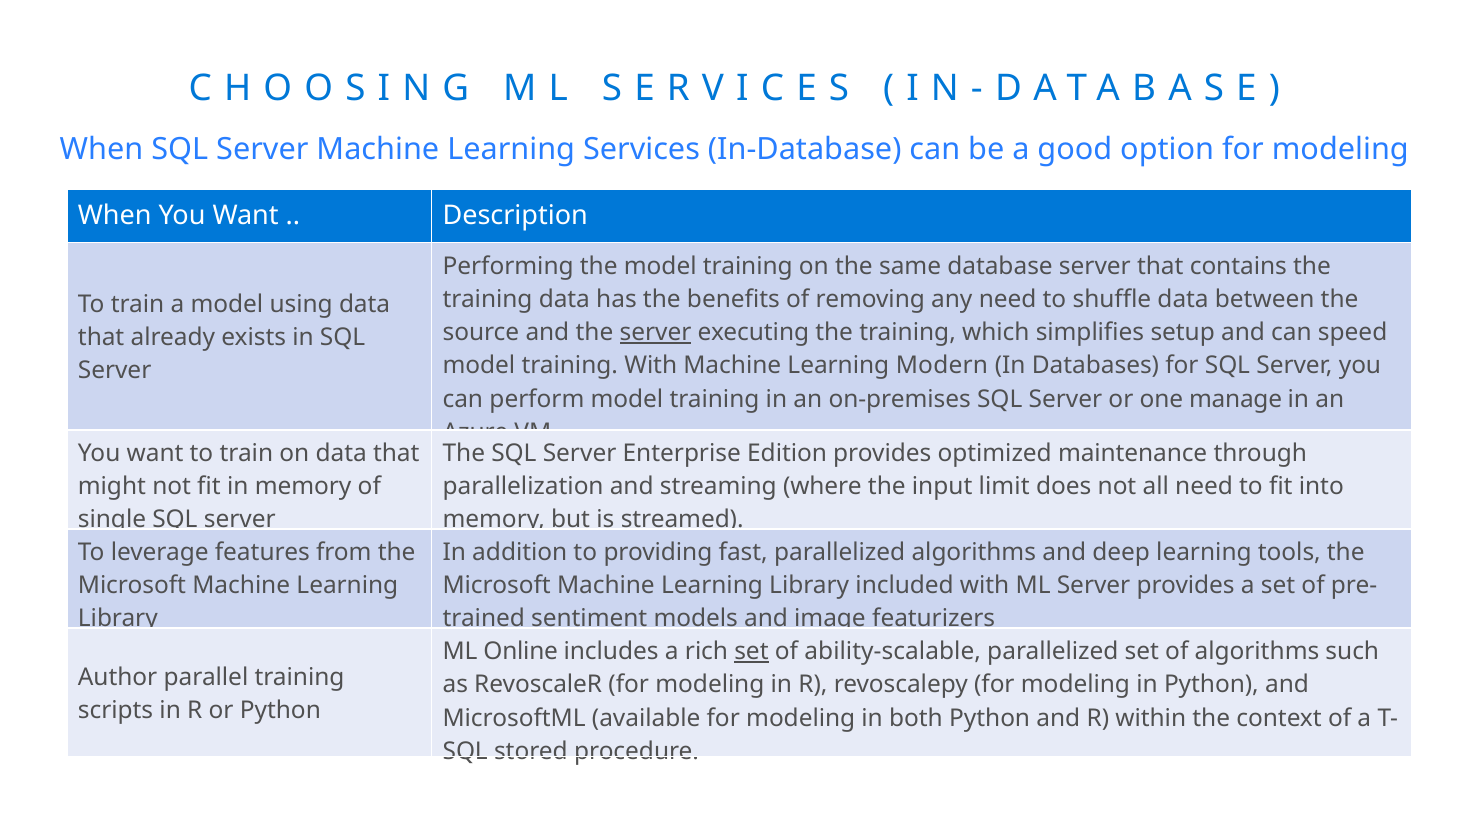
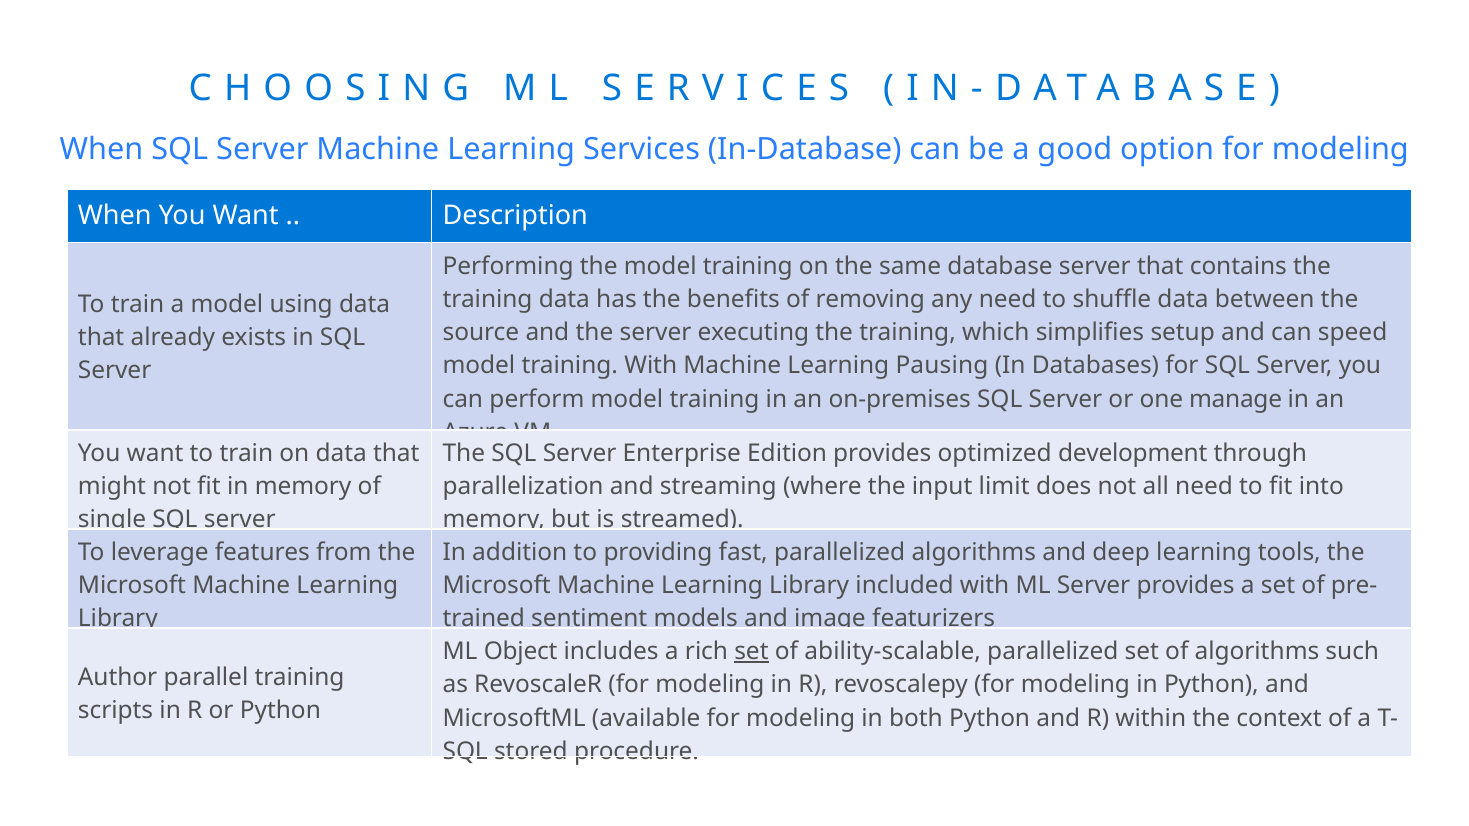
server at (656, 333) underline: present -> none
Modern: Modern -> Pausing
maintenance: maintenance -> development
Online: Online -> Object
